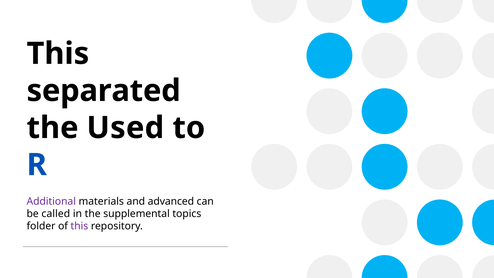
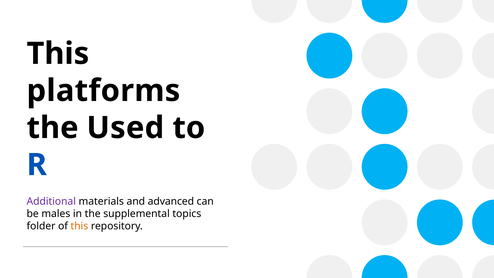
separated: separated -> platforms
called: called -> males
this at (79, 226) colour: purple -> orange
